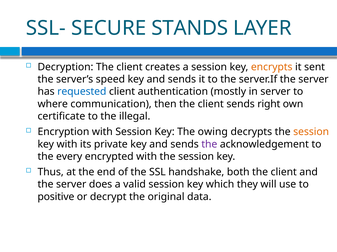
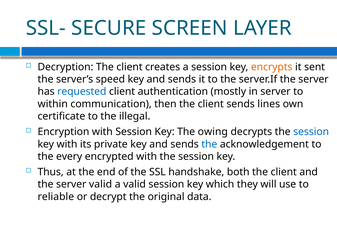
STANDS: STANDS -> SCREEN
where: where -> within
right: right -> lines
session at (311, 132) colour: orange -> blue
the at (209, 145) colour: purple -> blue
server does: does -> valid
positive: positive -> reliable
